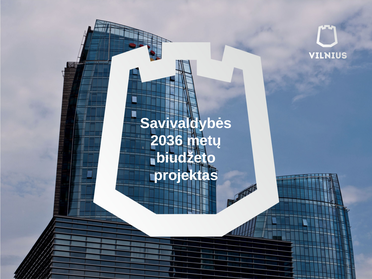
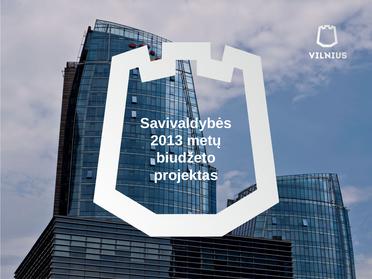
2036: 2036 -> 2013
